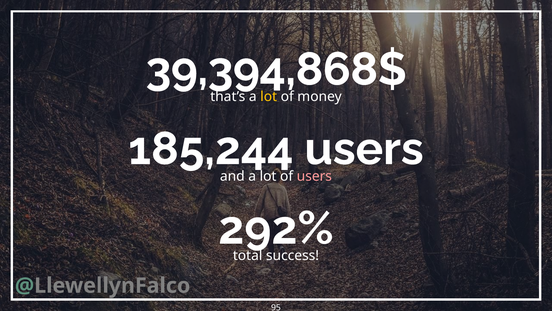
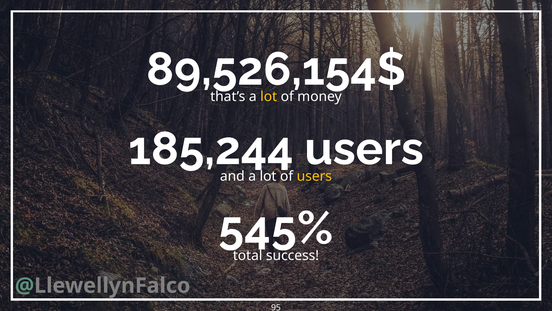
39,394,868$: 39,394,868$ -> 89,526,154$
users at (314, 176) colour: pink -> yellow
292%: 292% -> 545%
